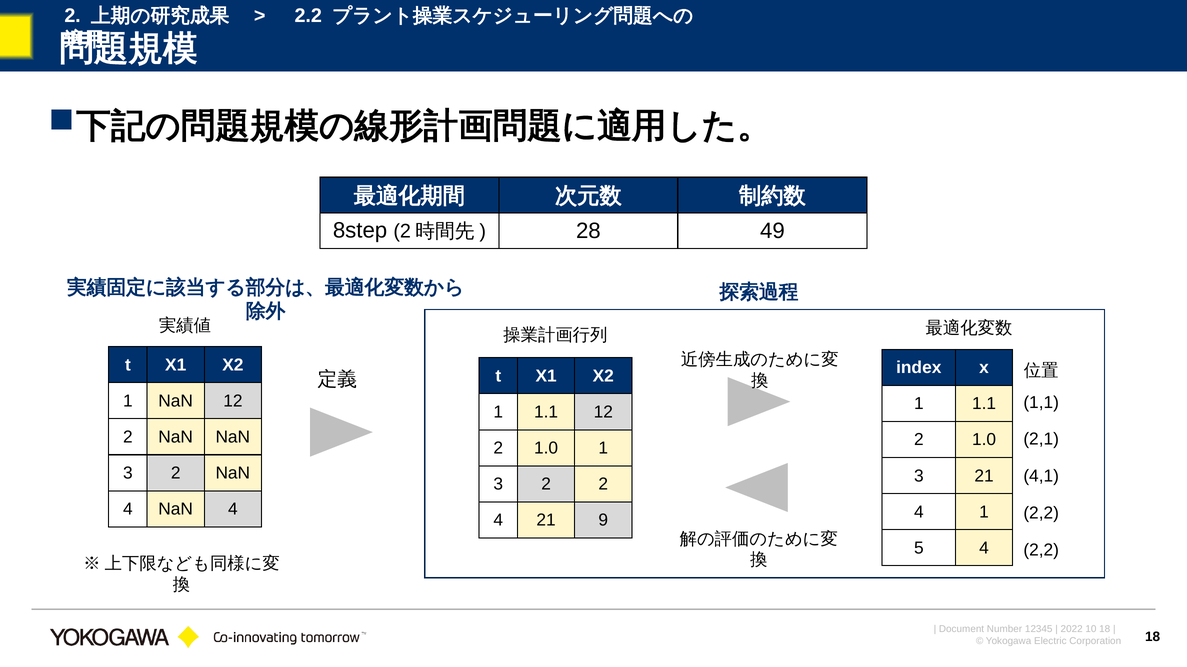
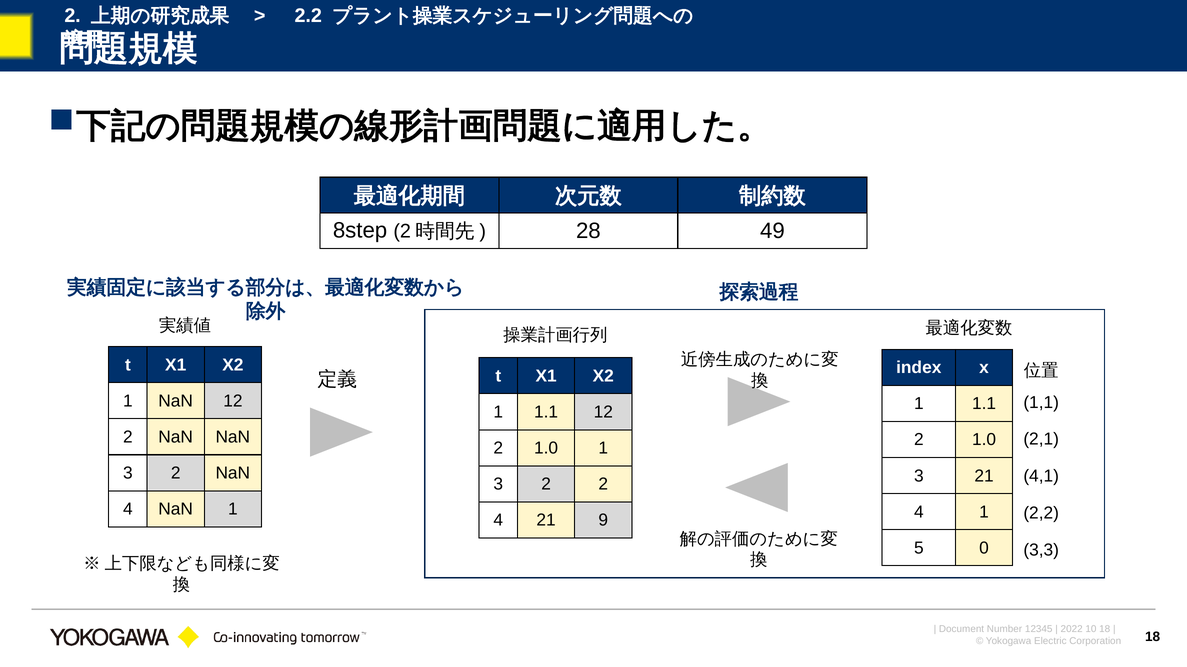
4 NaN 4: 4 -> 1
5 4: 4 -> 0
2,2 at (1041, 551): 2,2 -> 3,3
